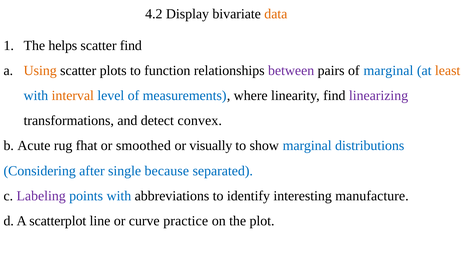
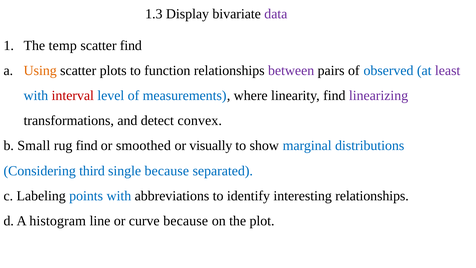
4.2: 4.2 -> 1.3
data colour: orange -> purple
helps: helps -> temp
of marginal: marginal -> observed
least colour: orange -> purple
interval colour: orange -> red
Acute: Acute -> Small
rug fhat: fhat -> find
after: after -> third
Labeling colour: purple -> black
interesting manufacture: manufacture -> relationships
scatterplot: scatterplot -> histogram
curve practice: practice -> because
